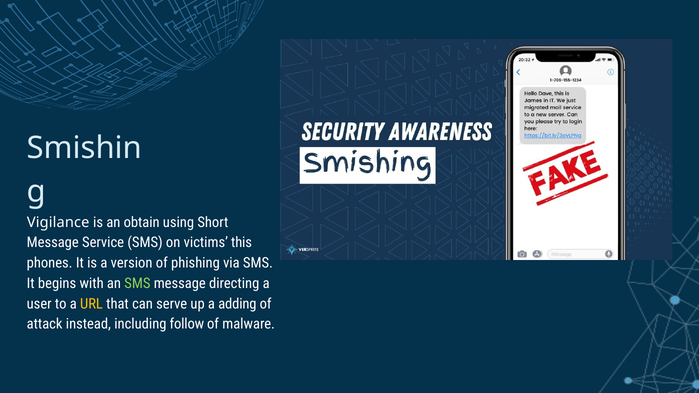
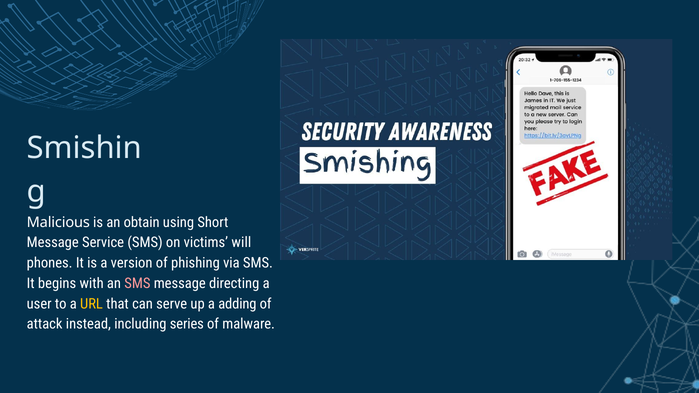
Vigilance: Vigilance -> Malicious
this: this -> will
SMS at (137, 284) colour: light green -> pink
follow: follow -> series
